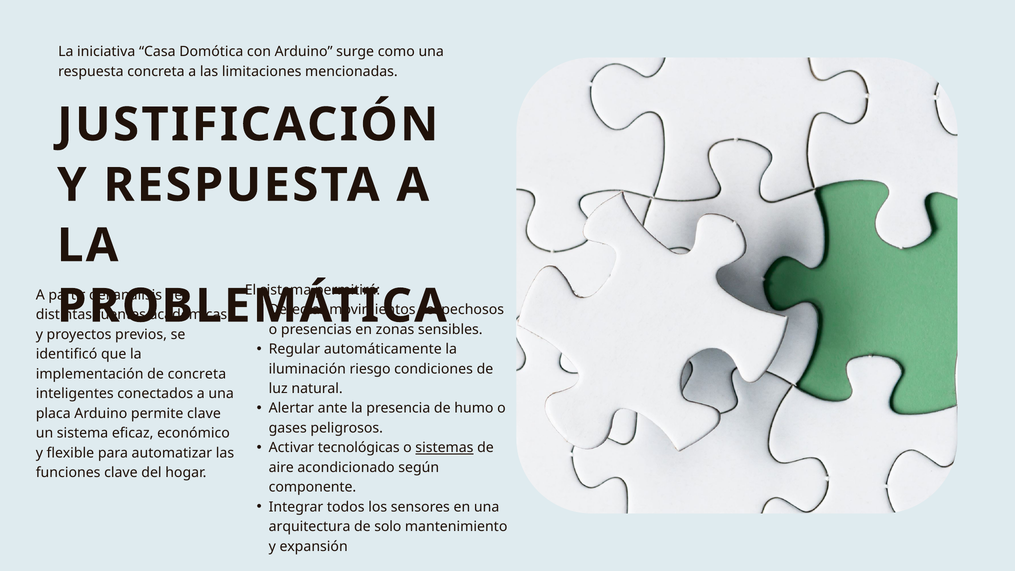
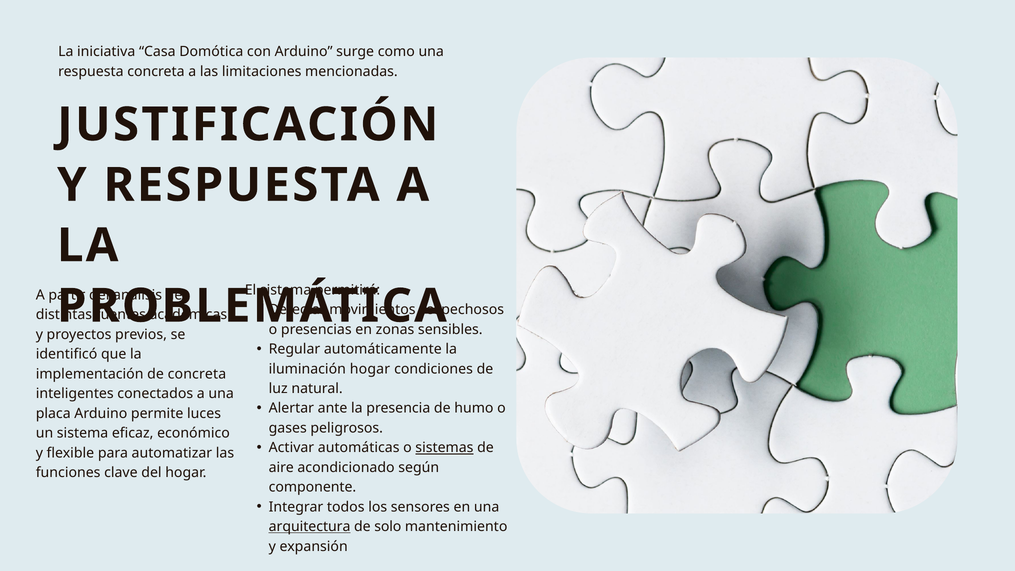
iluminación riesgo: riesgo -> hogar
permite clave: clave -> luces
tecnológicas: tecnológicas -> automáticas
arquitectura underline: none -> present
